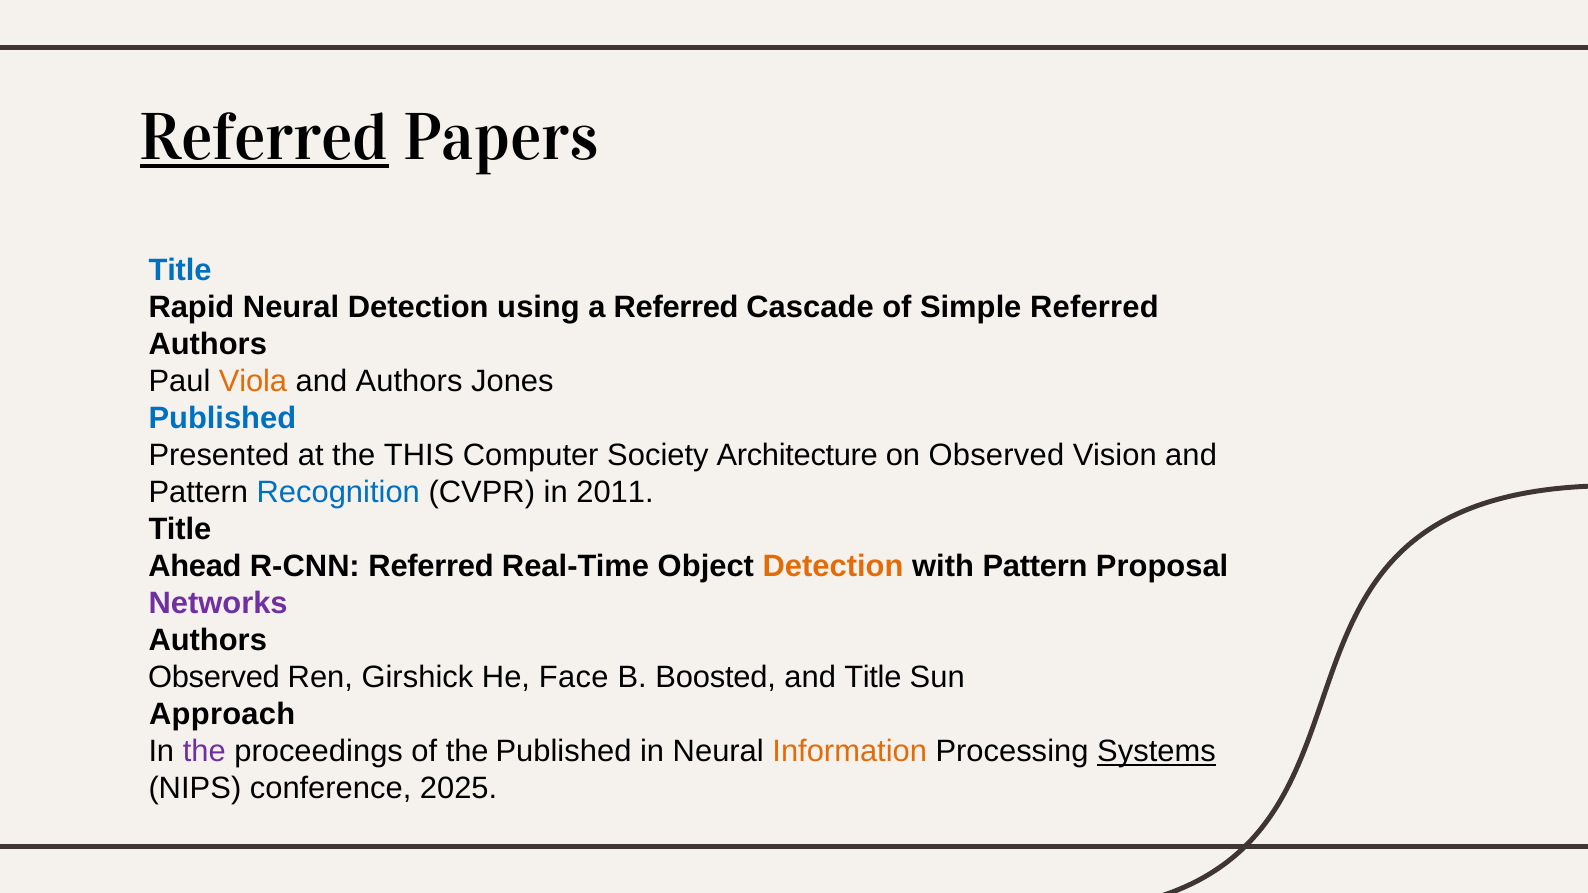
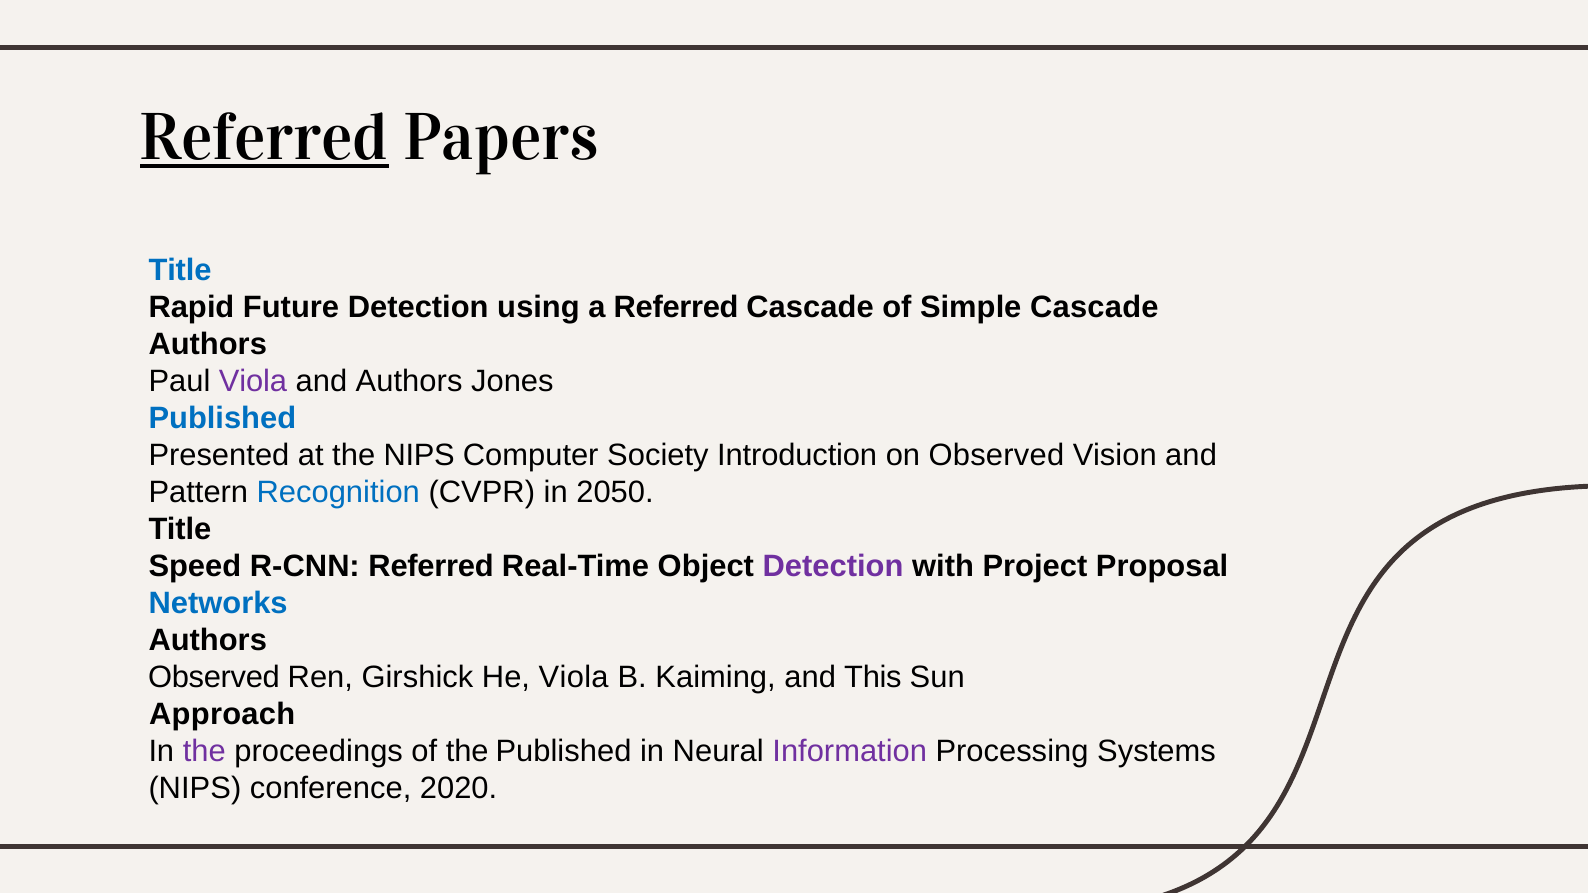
Rapid Neural: Neural -> Future
Simple Referred: Referred -> Cascade
Viola at (253, 381) colour: orange -> purple
the THIS: THIS -> NIPS
Architecture: Architecture -> Introduction
2011: 2011 -> 2050
Ahead: Ahead -> Speed
Detection at (833, 566) colour: orange -> purple
with Pattern: Pattern -> Project
Networks colour: purple -> blue
He Face: Face -> Viola
Boosted: Boosted -> Kaiming
and Title: Title -> This
Information colour: orange -> purple
Systems underline: present -> none
2025: 2025 -> 2020
